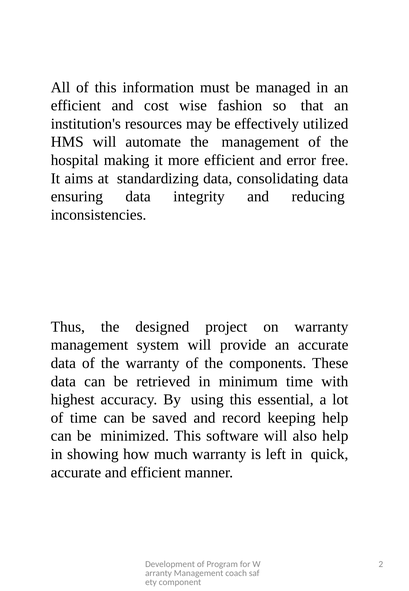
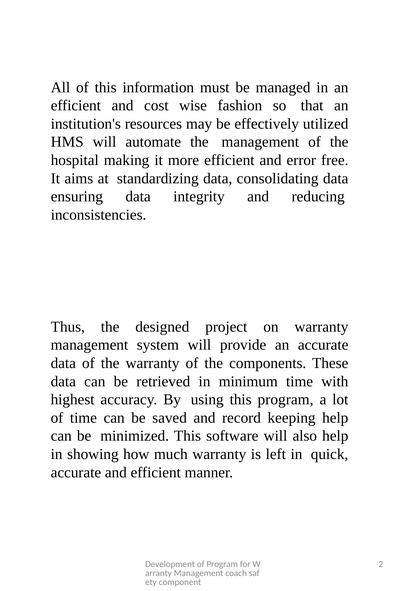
this essential: essential -> program
